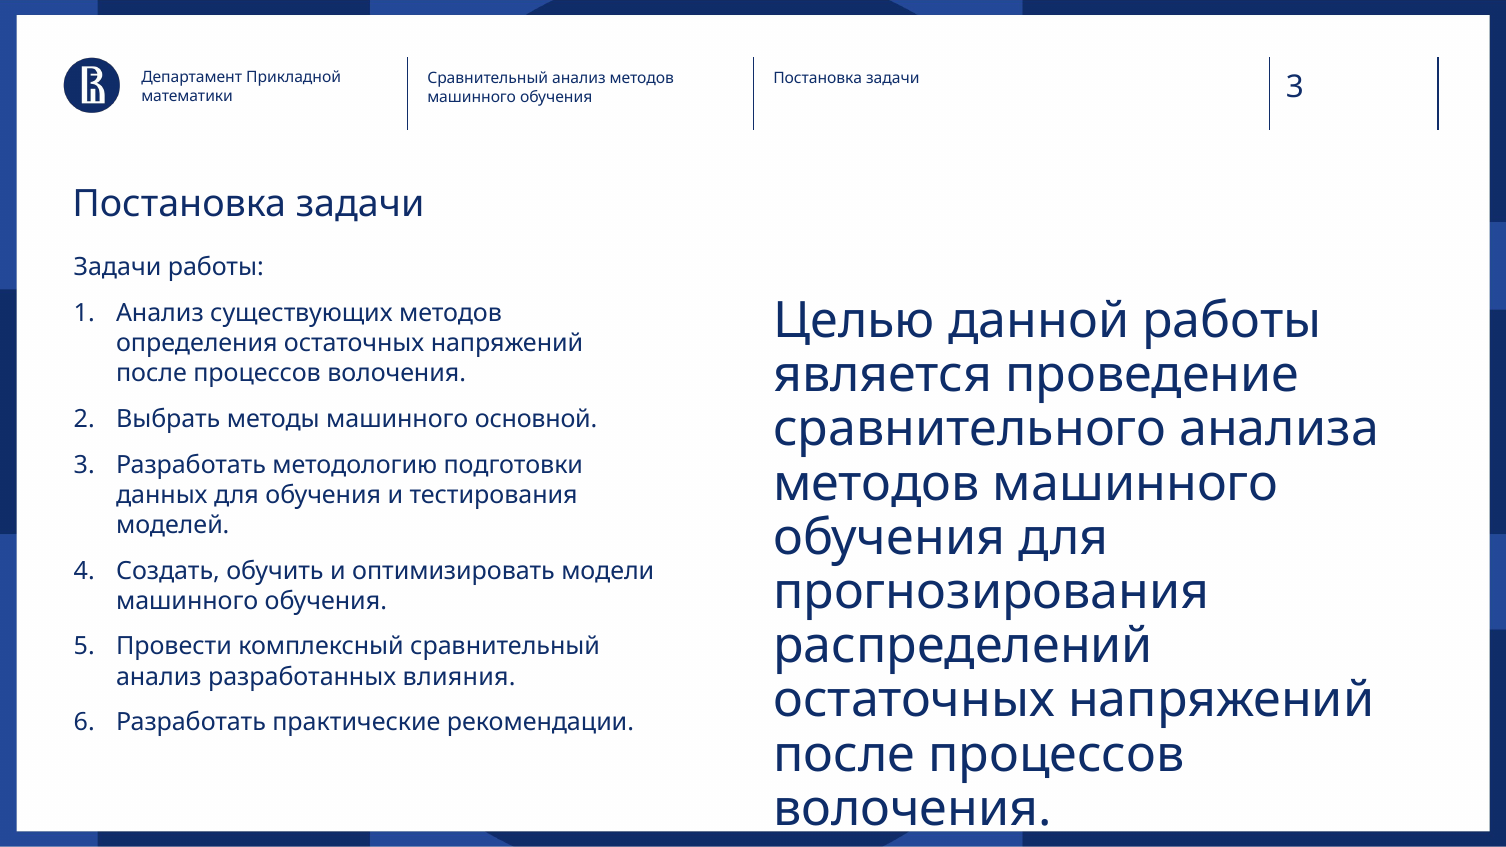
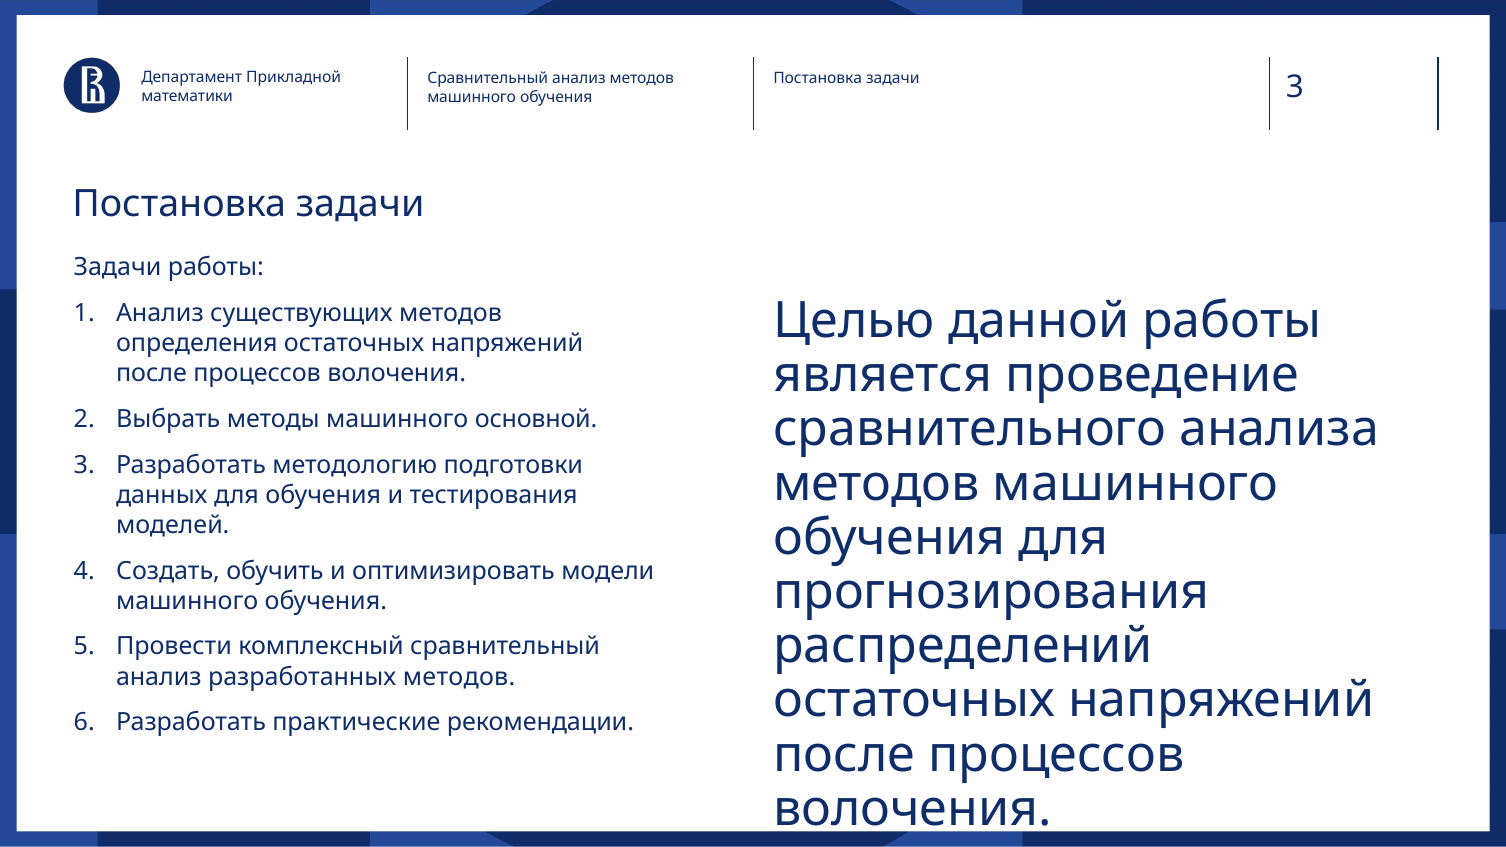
разработанных влияния: влияния -> методов
